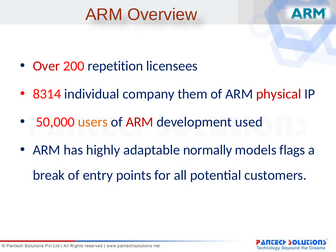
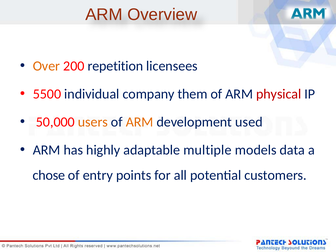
Over colour: red -> orange
8314: 8314 -> 5500
ARM at (140, 122) colour: red -> orange
normally: normally -> multiple
flags: flags -> data
break: break -> chose
